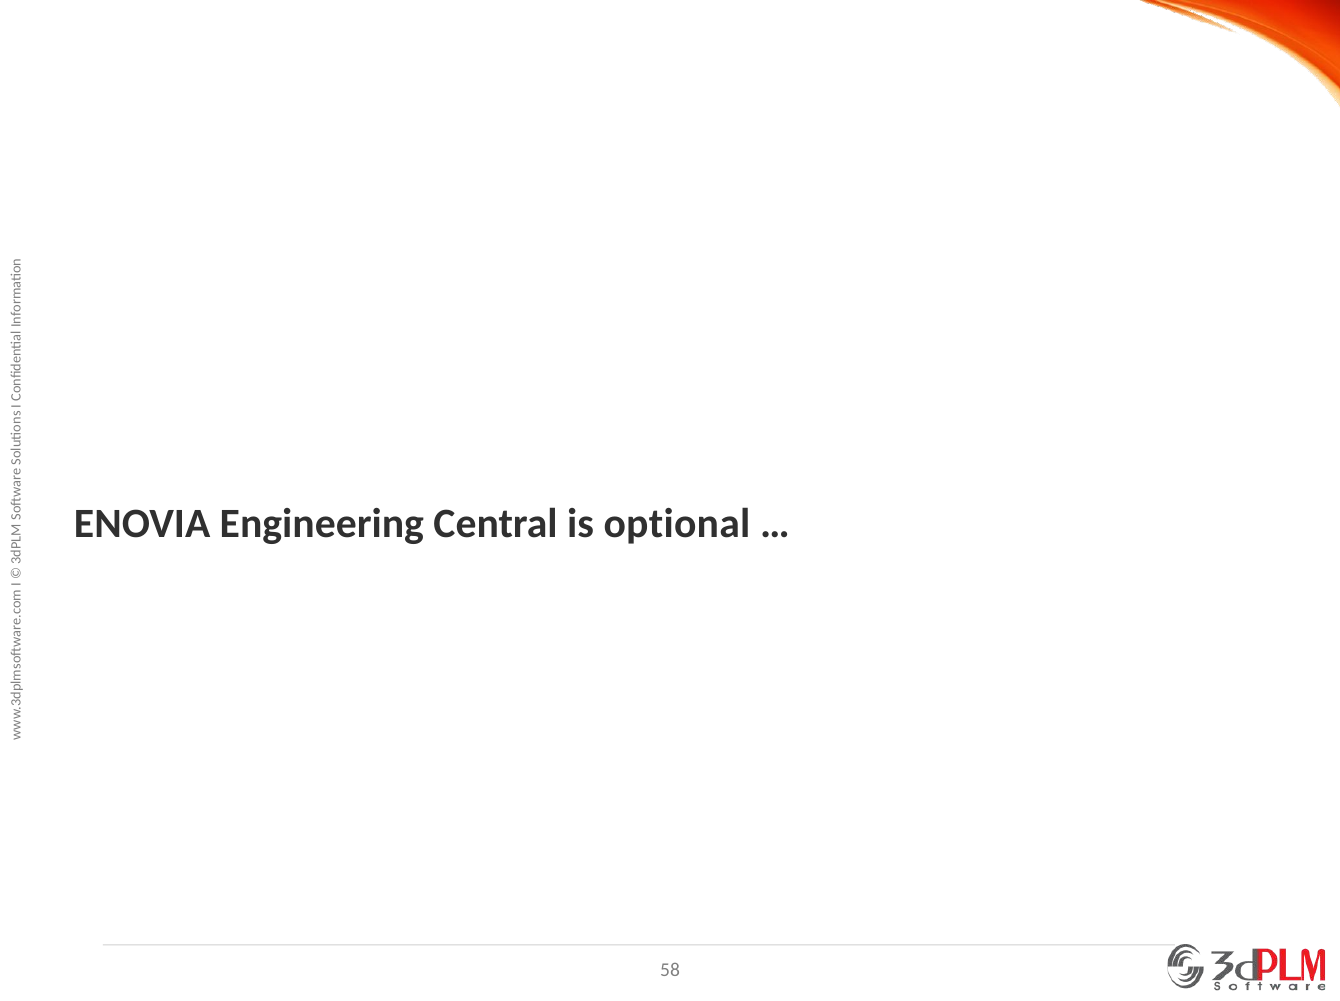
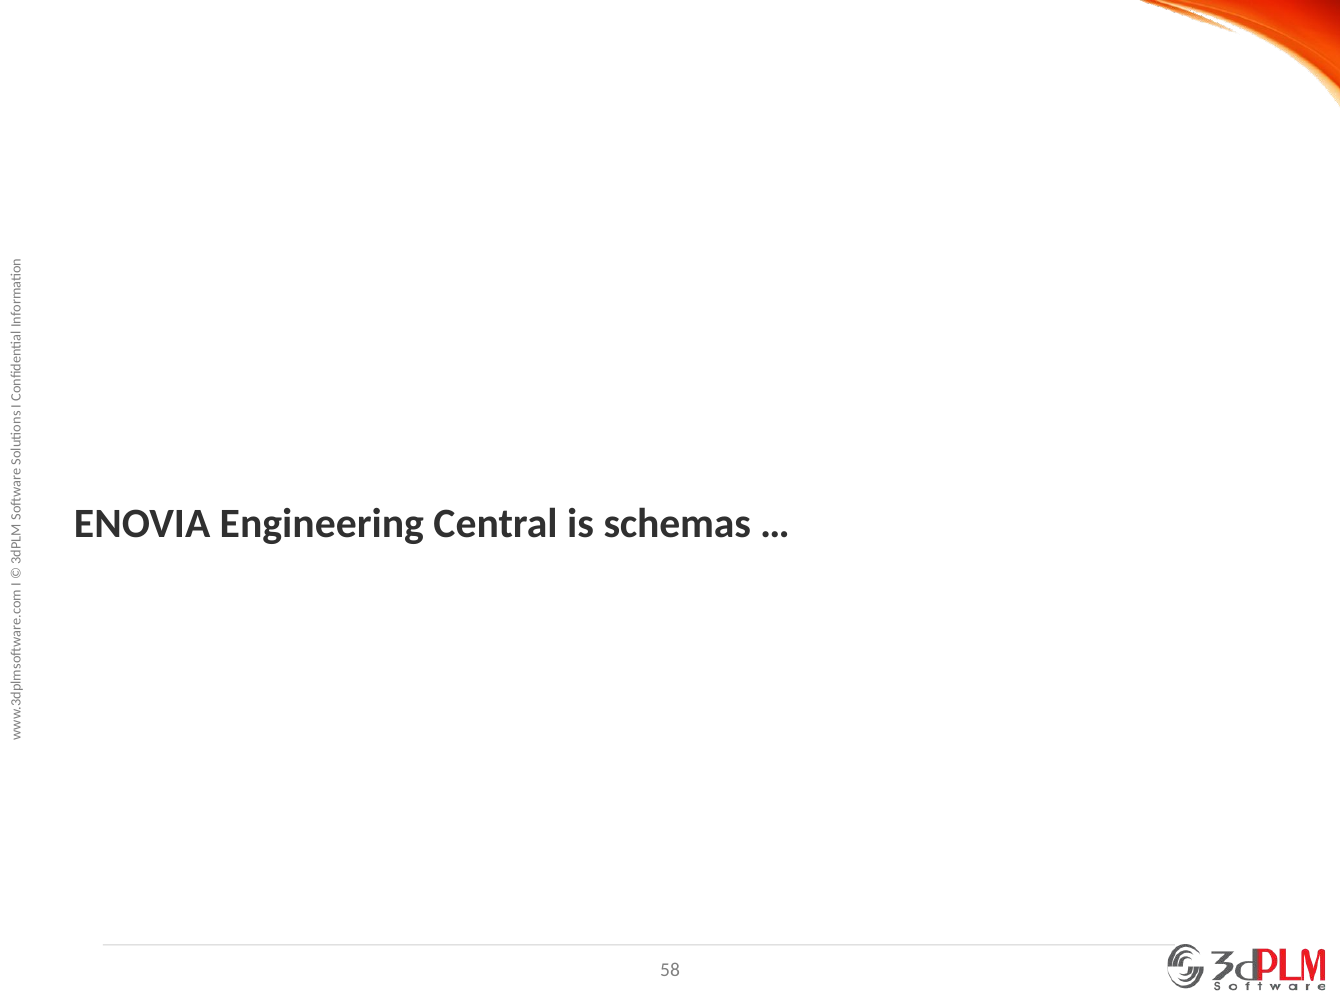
optional: optional -> schemas
